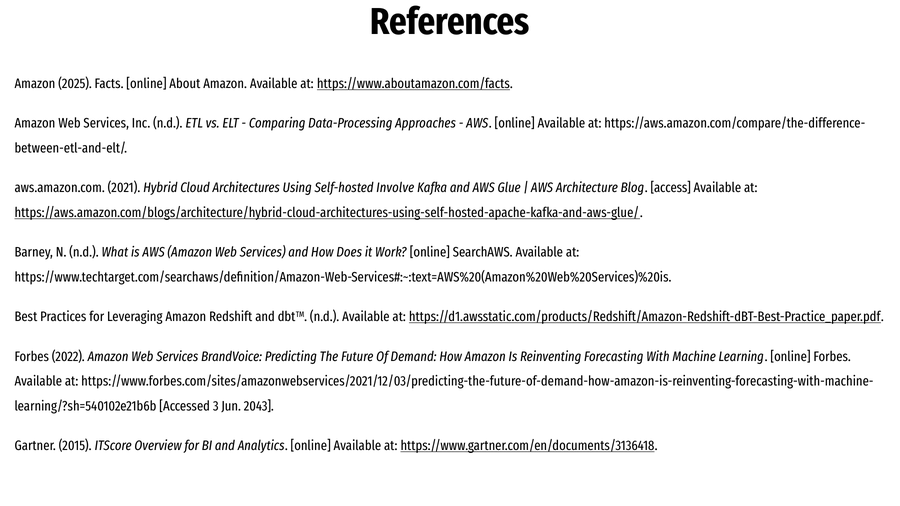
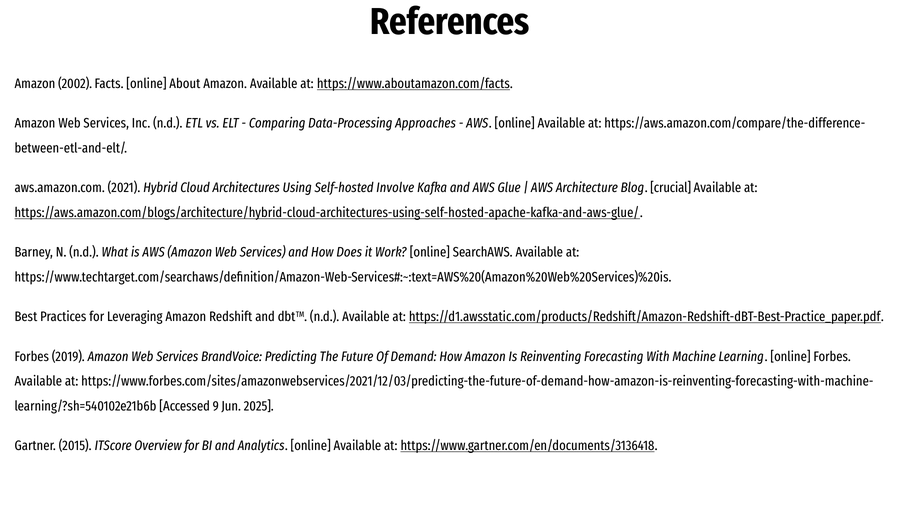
2025: 2025 -> 2002
access: access -> crucial
2022: 2022 -> 2019
Accessed 3: 3 -> 9
2043: 2043 -> 2025
